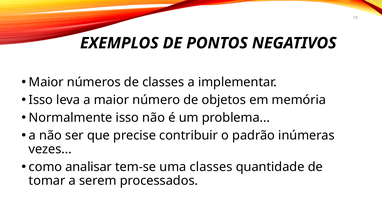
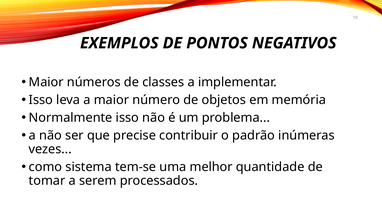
analisar: analisar -> sistema
uma classes: classes -> melhor
